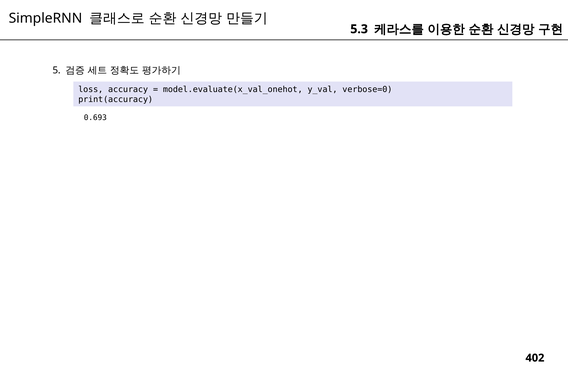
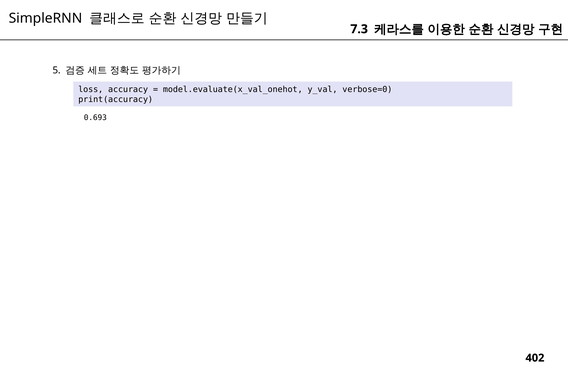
5.3: 5.3 -> 7.3
